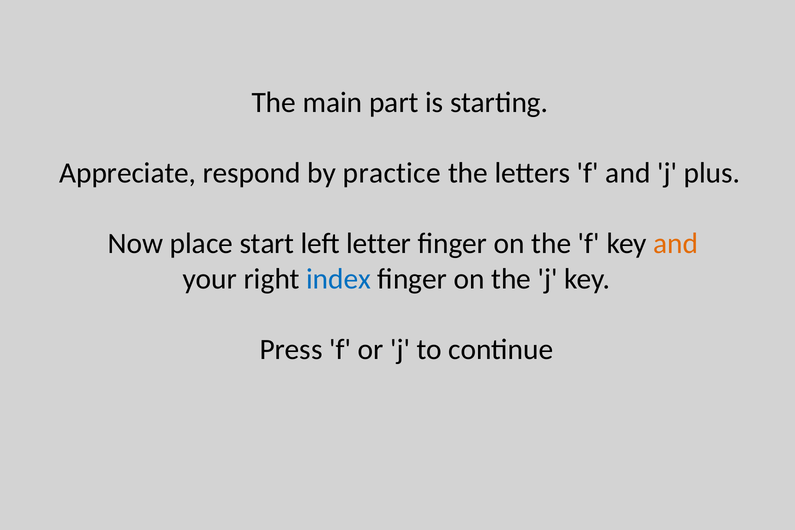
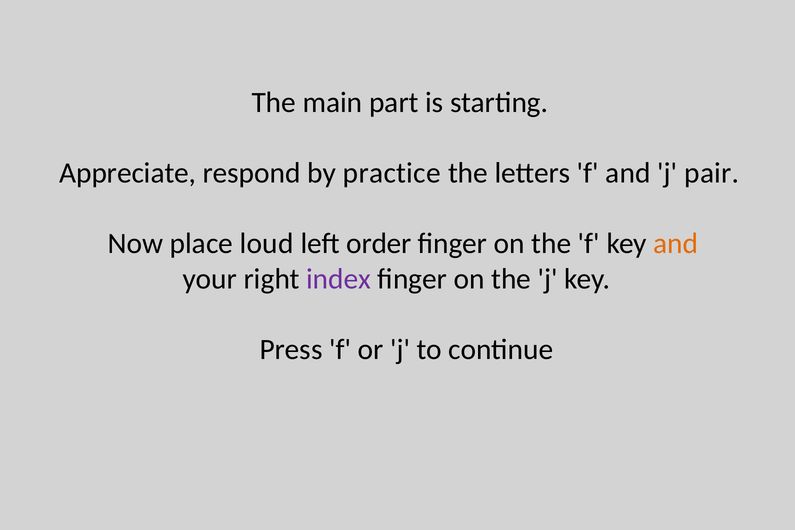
plus: plus -> pair
start: start -> loud
letter: letter -> order
index colour: blue -> purple
